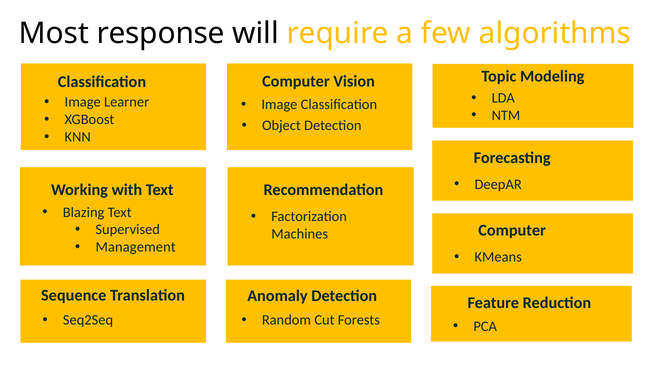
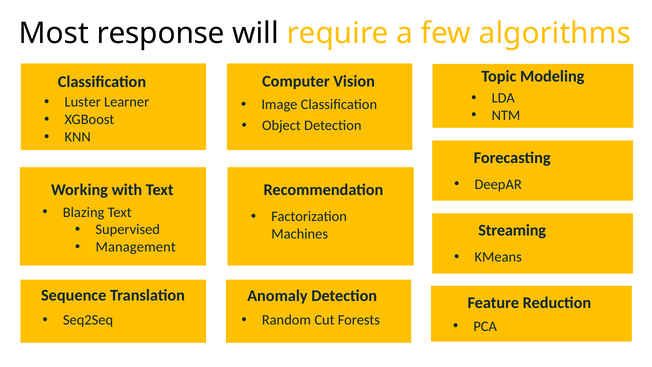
Image at (83, 102): Image -> Luster
Computer at (512, 230): Computer -> Streaming
